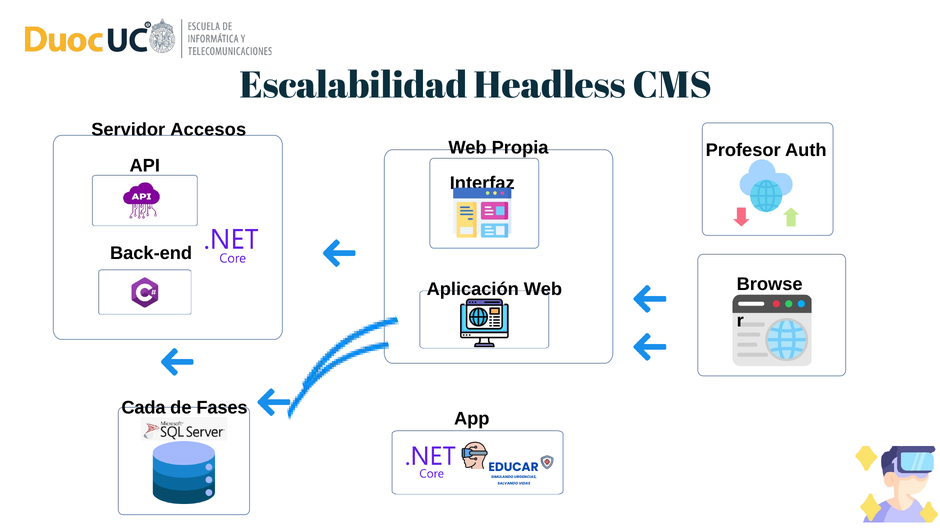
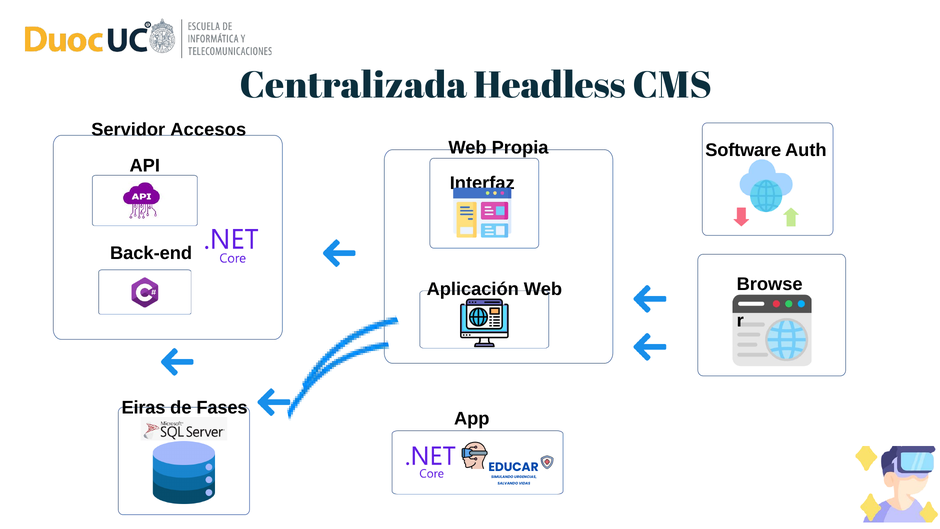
Escalabilidad: Escalabilidad -> Centralizada
Profesor: Profesor -> Software
Cada: Cada -> Eiras
